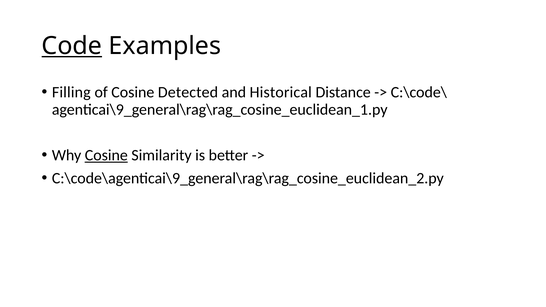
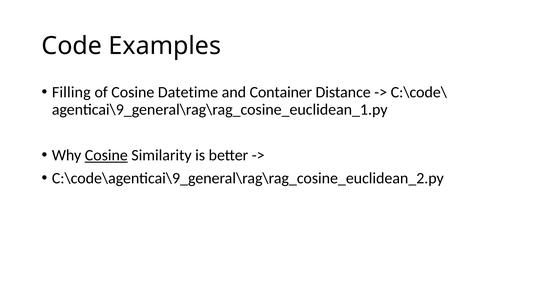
Code underline: present -> none
Detected: Detected -> Datetime
Historical: Historical -> Container
